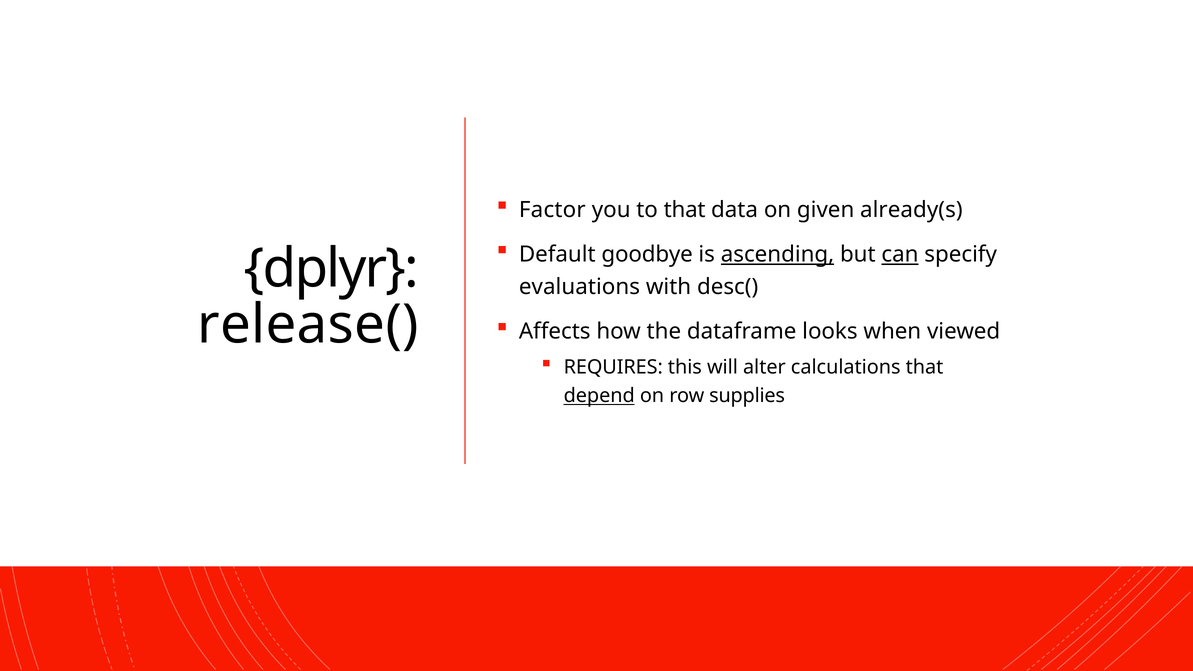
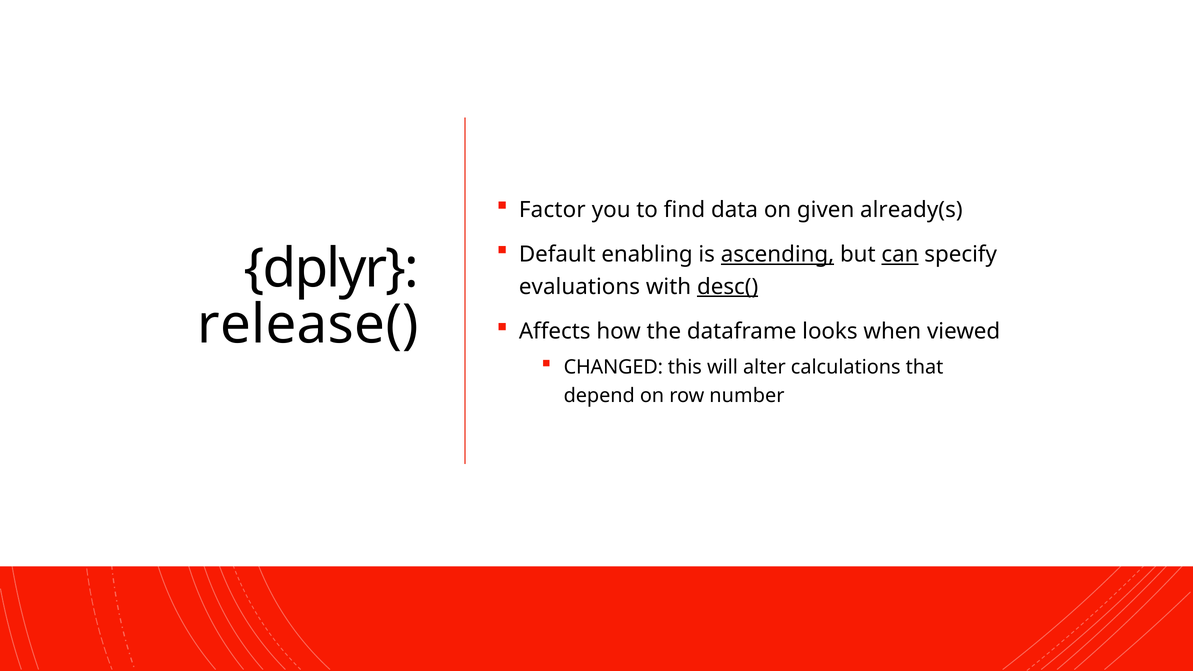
to that: that -> find
goodbye: goodbye -> enabling
desc( underline: none -> present
REQUIRES: REQUIRES -> CHANGED
depend underline: present -> none
supplies: supplies -> number
